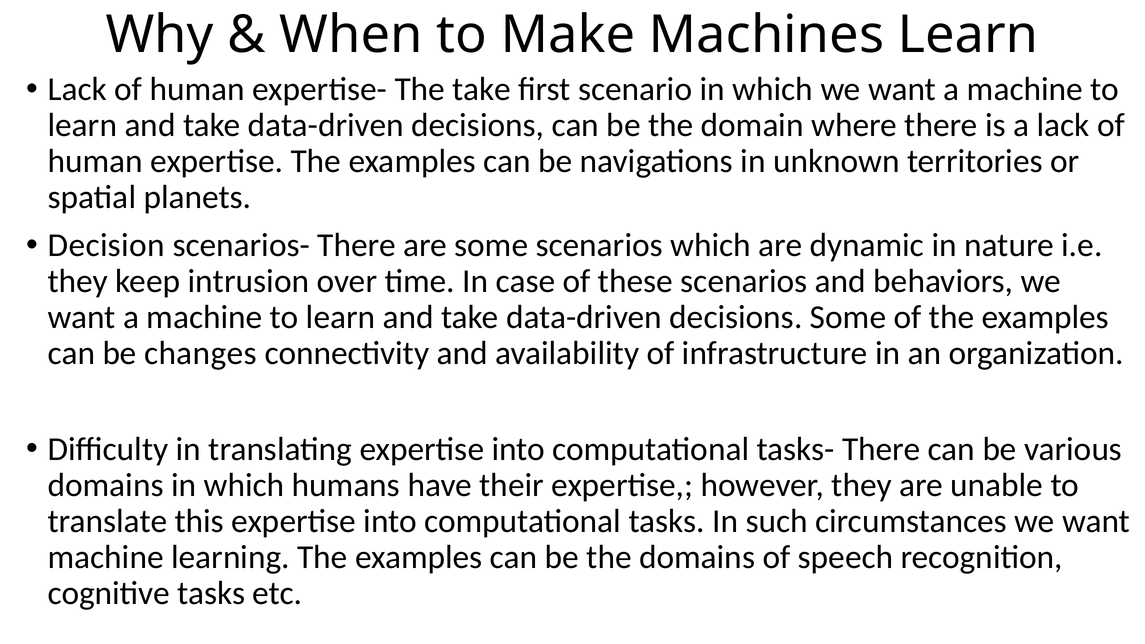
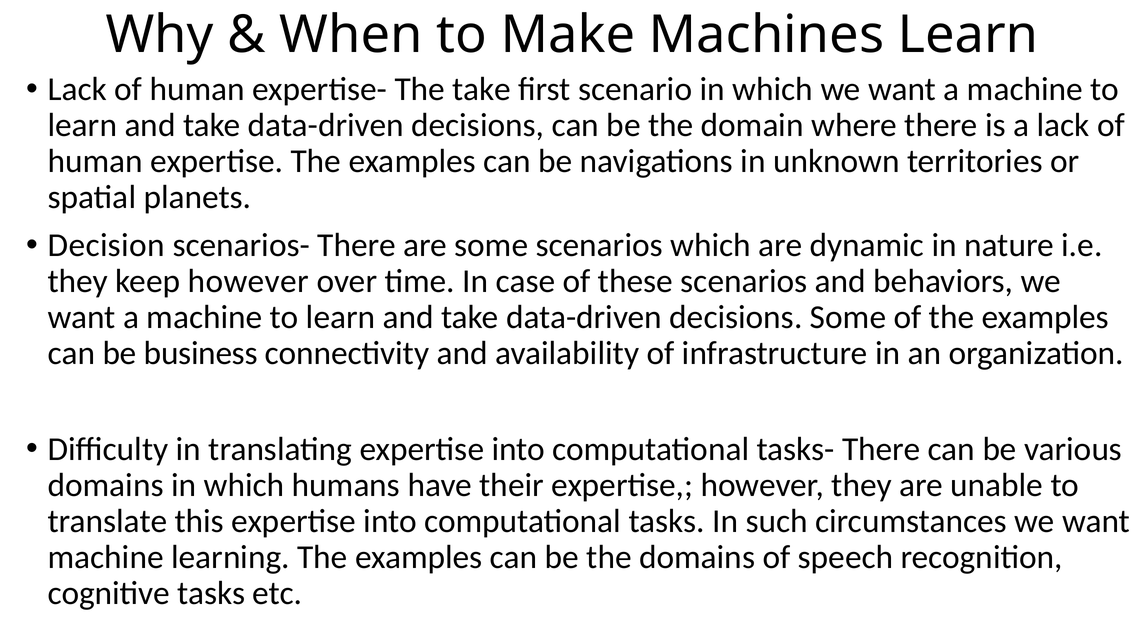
keep intrusion: intrusion -> however
changes: changes -> business
